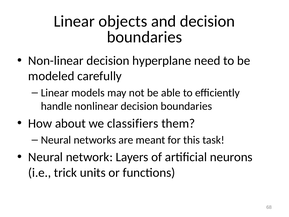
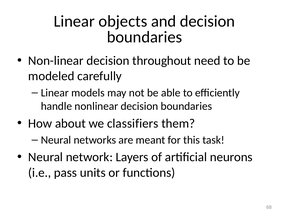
hyperplane: hyperplane -> throughout
trick: trick -> pass
